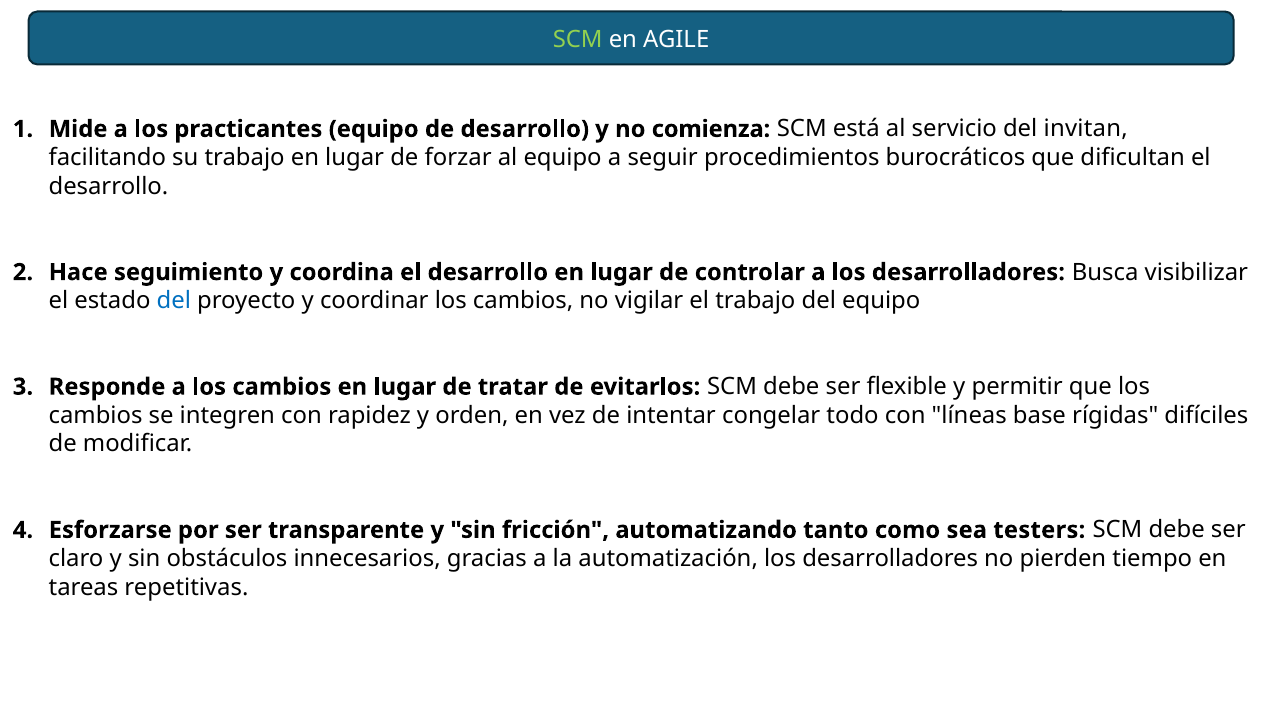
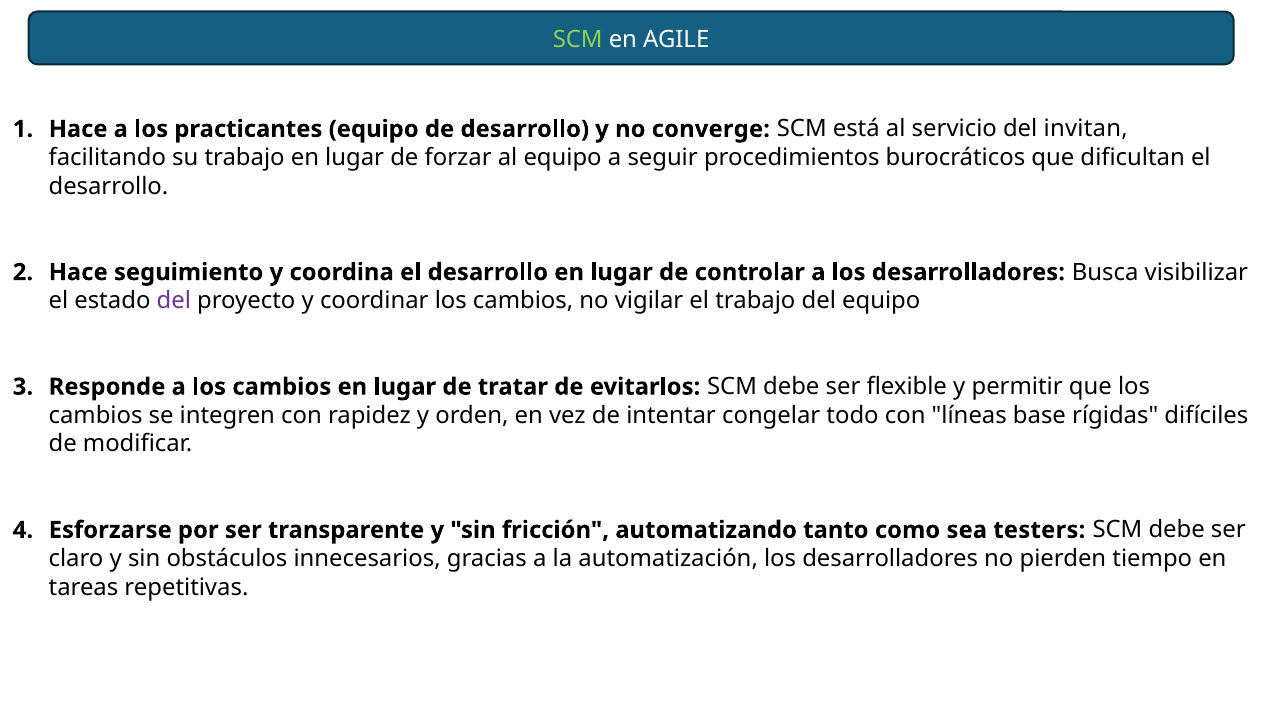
Mide at (78, 129): Mide -> Hace
comienza: comienza -> converge
del at (174, 301) colour: blue -> purple
